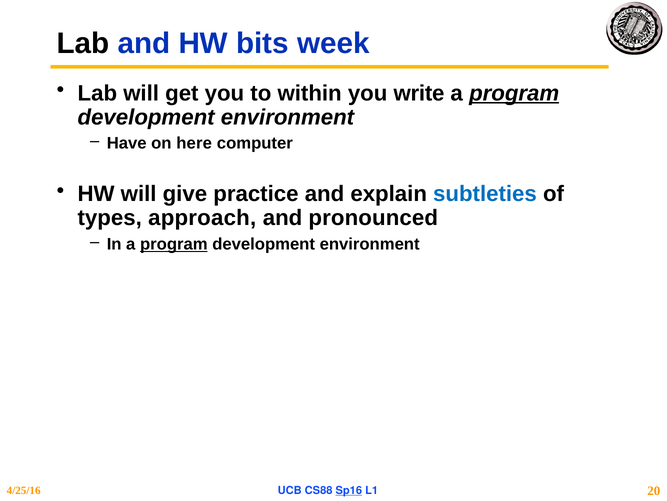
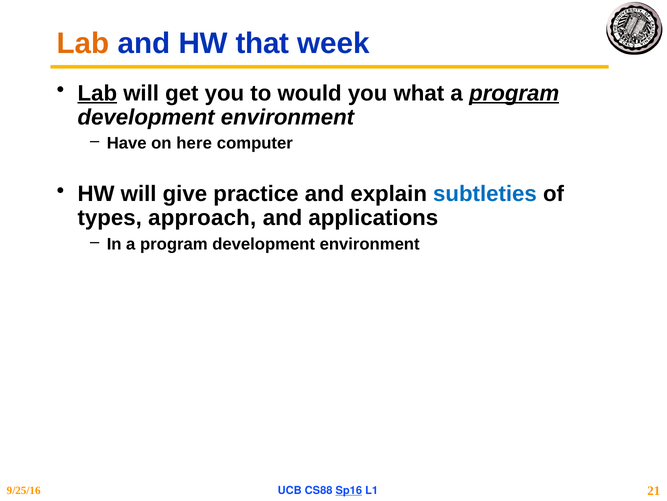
Lab at (83, 43) colour: black -> orange
bits: bits -> that
Lab at (97, 93) underline: none -> present
within: within -> would
write: write -> what
pronounced: pronounced -> applications
program at (174, 244) underline: present -> none
4/25/16: 4/25/16 -> 9/25/16
20: 20 -> 21
